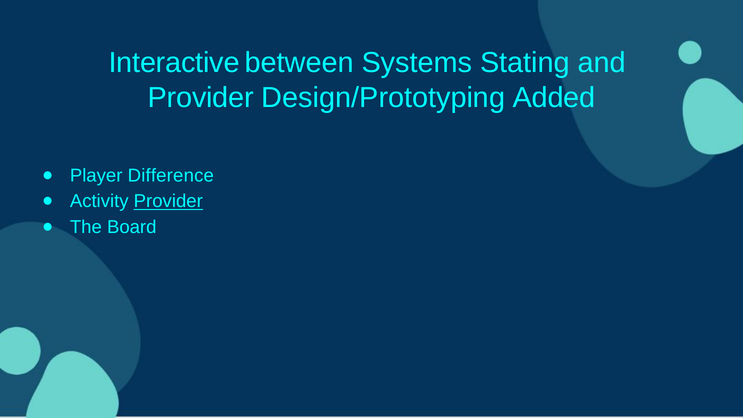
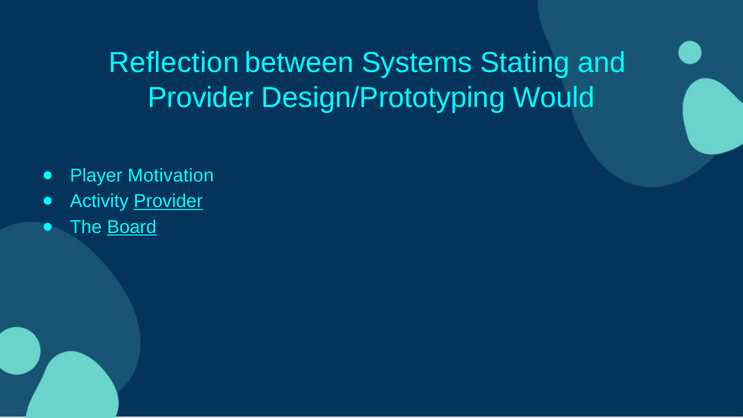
Interactive: Interactive -> Reflection
Added: Added -> Would
Difference: Difference -> Motivation
Board underline: none -> present
